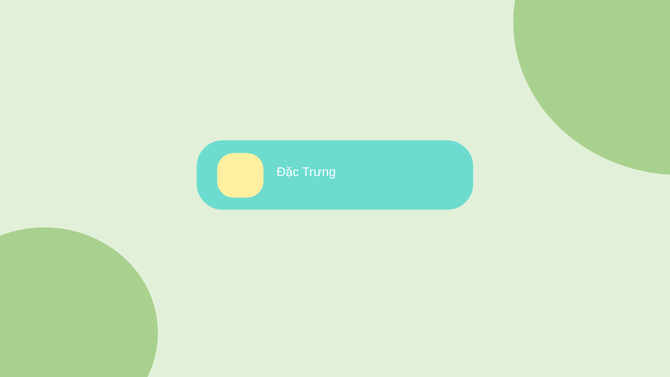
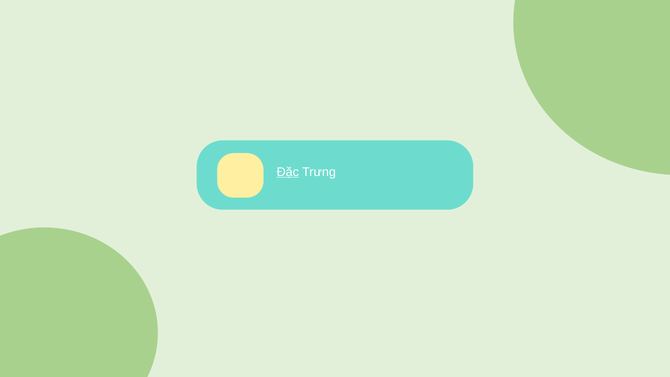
Đặc underline: none -> present
